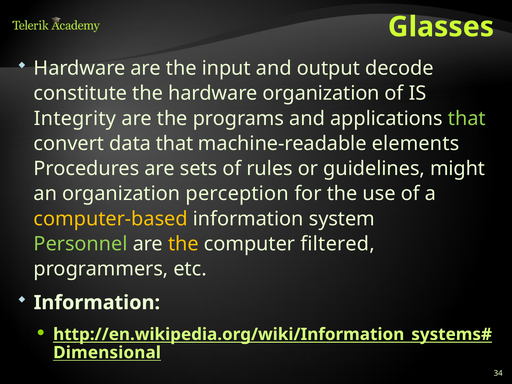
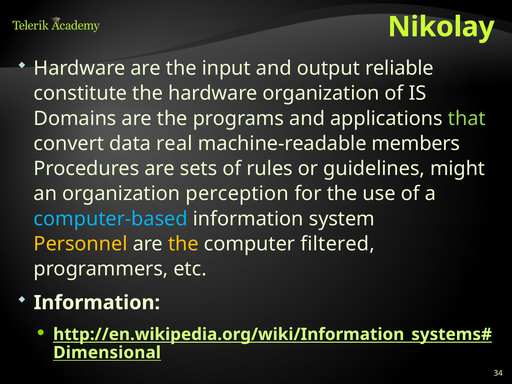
Glasses: Glasses -> Nikolay
decode: decode -> reliable
Integrity: Integrity -> Domains
data that: that -> real
elements: elements -> members
computer-based colour: yellow -> light blue
Personnel colour: light green -> yellow
